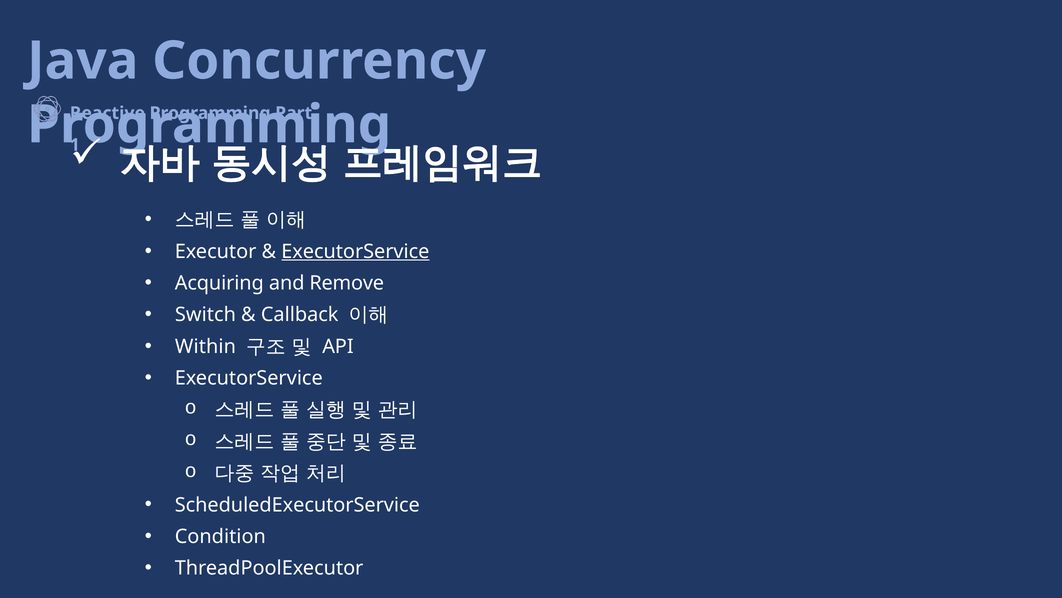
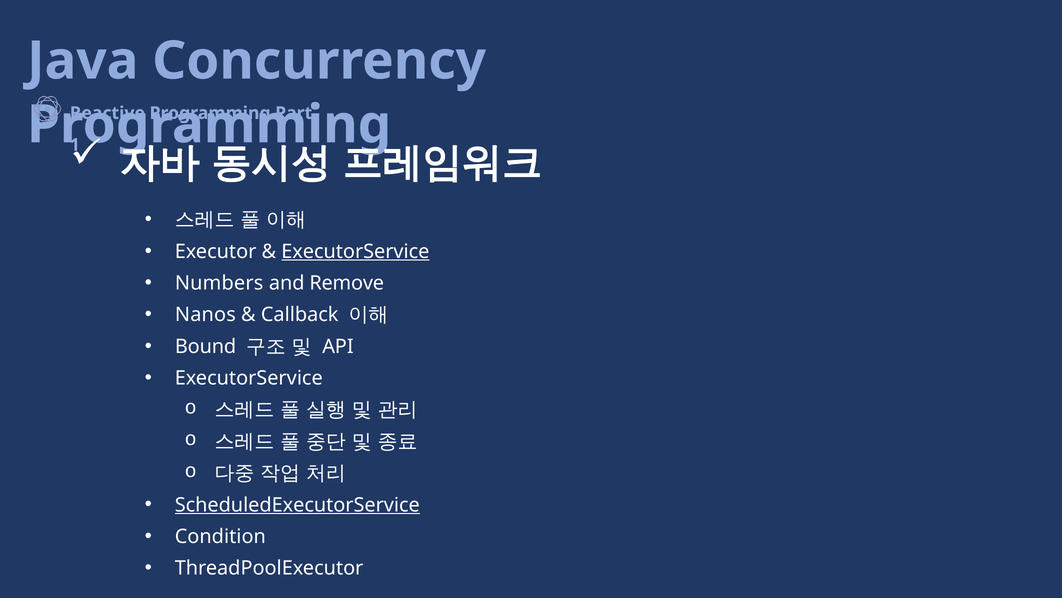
Acquiring: Acquiring -> Numbers
Switch: Switch -> Nanos
Within: Within -> Bound
ScheduledExecutorService underline: none -> present
